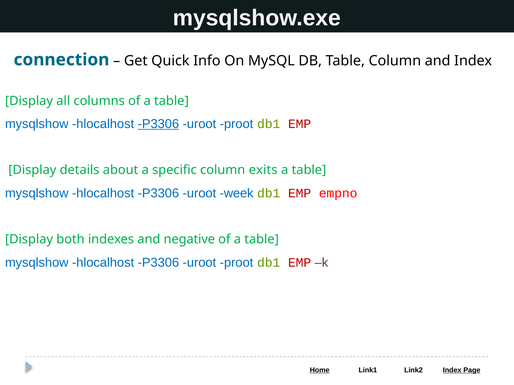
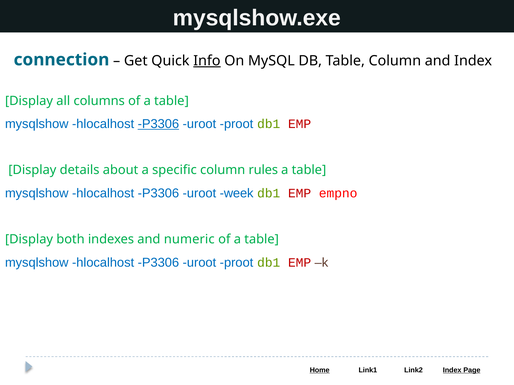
Info underline: none -> present
exits: exits -> rules
negative: negative -> numeric
